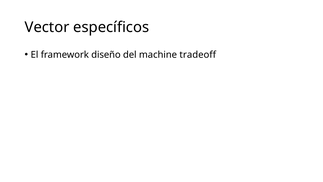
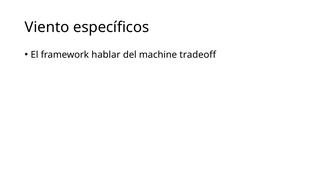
Vector: Vector -> Viento
diseño: diseño -> hablar
